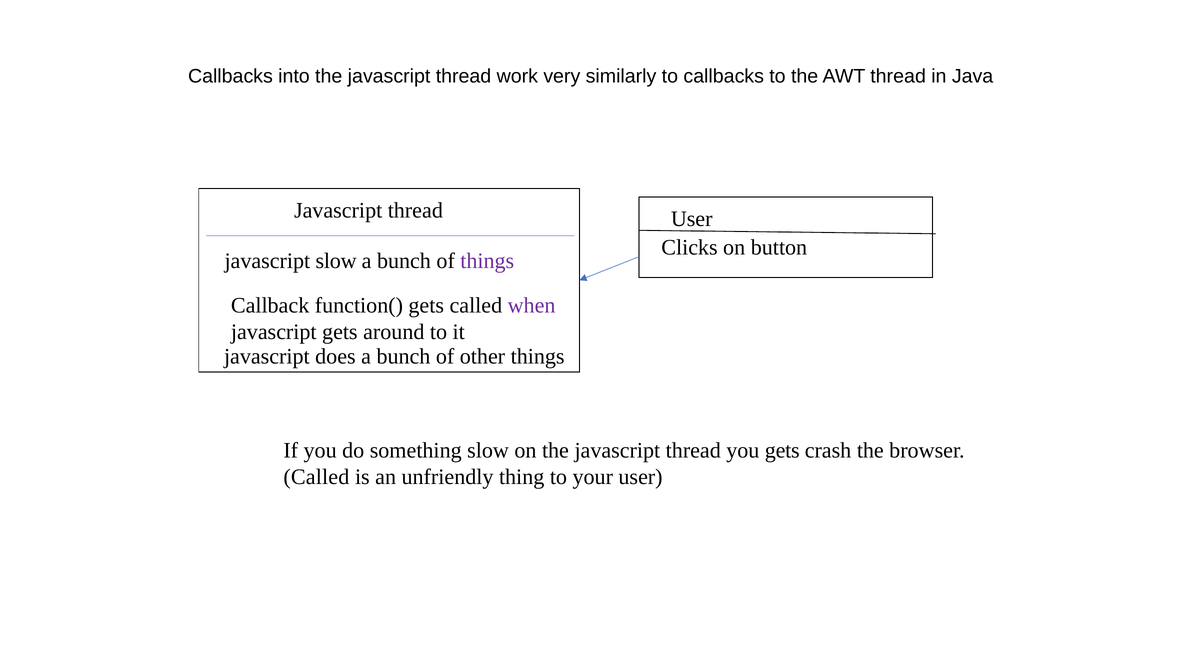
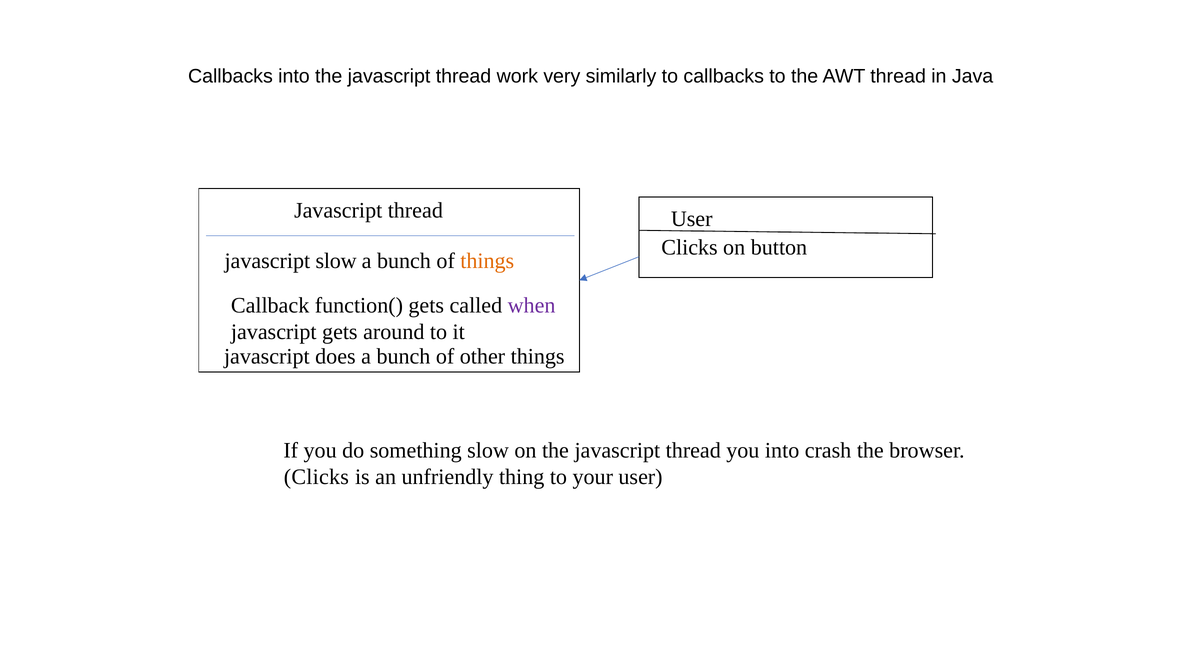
things at (487, 261) colour: purple -> orange
you gets: gets -> into
Called at (316, 476): Called -> Clicks
